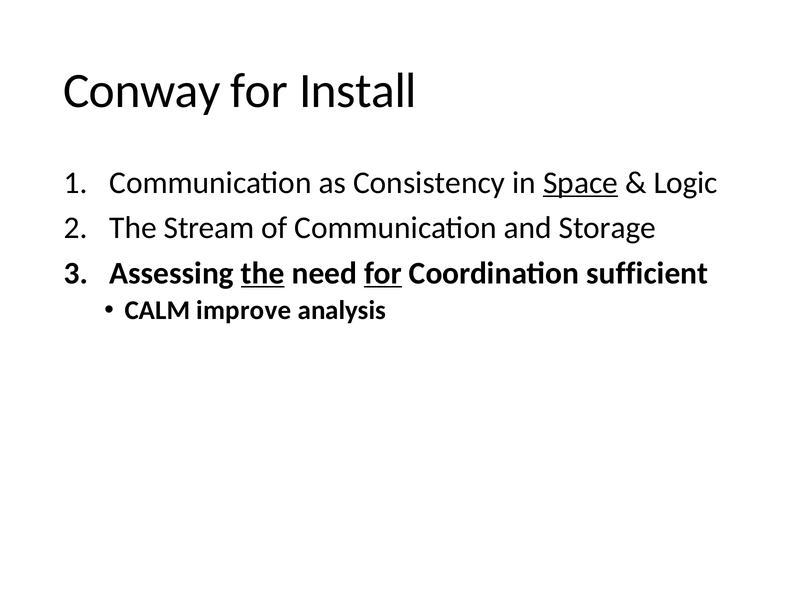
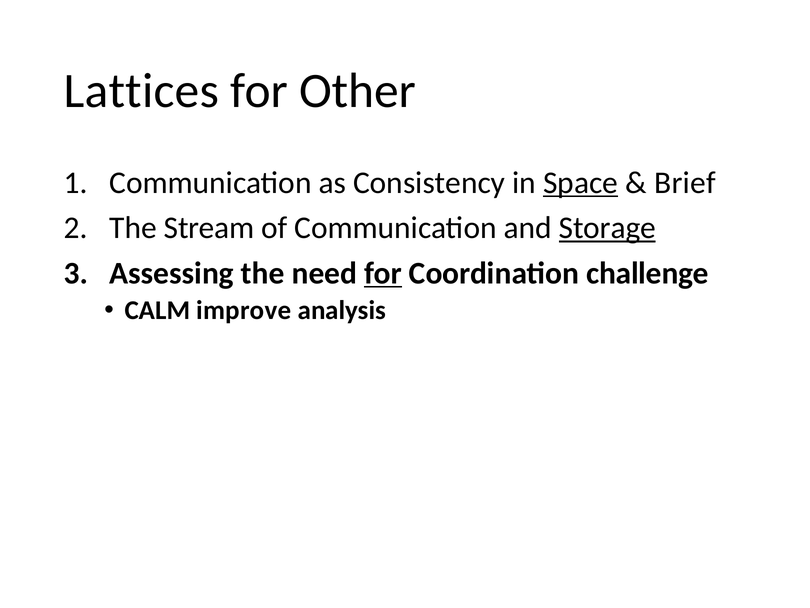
Conway: Conway -> Lattices
Install: Install -> Other
Logic: Logic -> Brief
Storage underline: none -> present
the at (263, 273) underline: present -> none
sufficient: sufficient -> challenge
